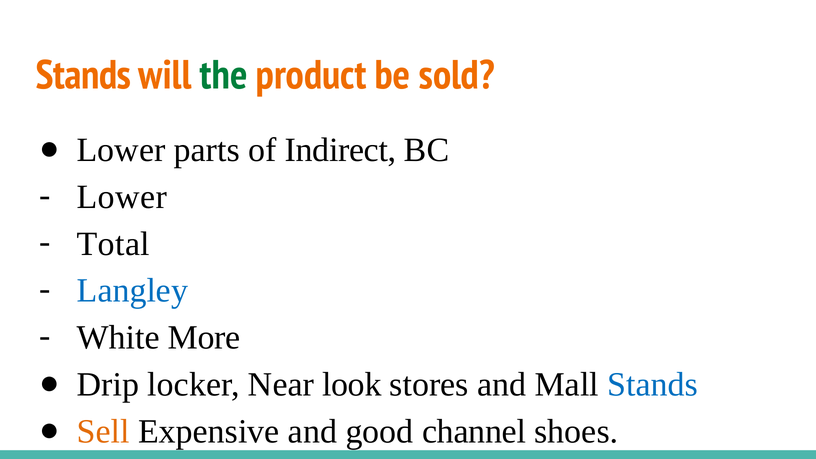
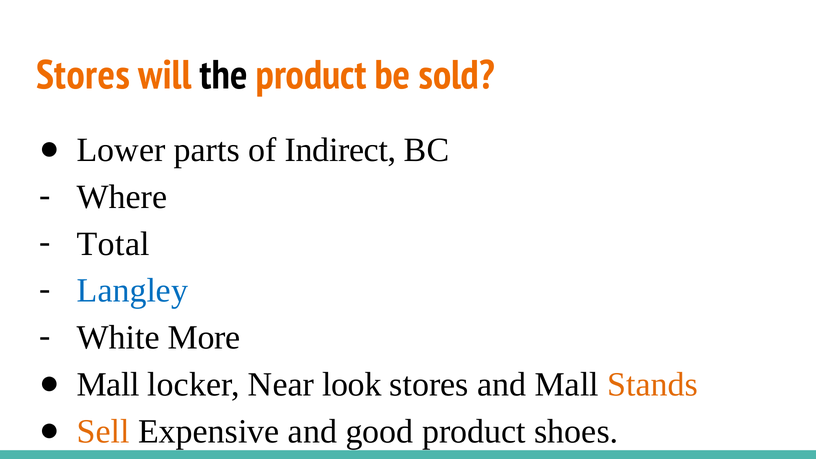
Stands at (83, 75): Stands -> Stores
the colour: green -> black
Lower at (122, 197): Lower -> Where
Drip at (108, 385): Drip -> Mall
Stands at (653, 385) colour: blue -> orange
good channel: channel -> product
